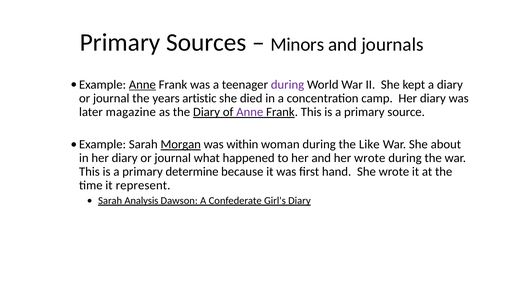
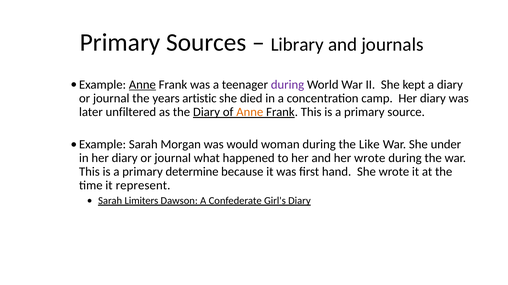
Minors: Minors -> Library
magazine: magazine -> unfiltered
Anne at (250, 112) colour: purple -> orange
Morgan underline: present -> none
within: within -> would
about: about -> under
Analysis: Analysis -> Limiters
